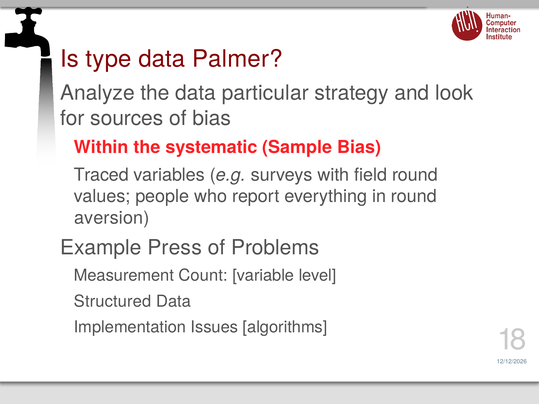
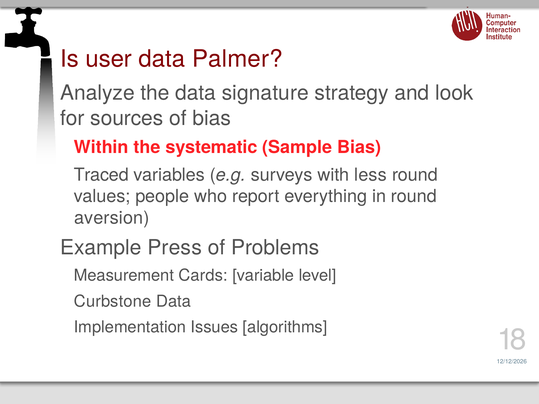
type: type -> user
particular: particular -> signature
field: field -> less
Count: Count -> Cards
Structured: Structured -> Curbstone
